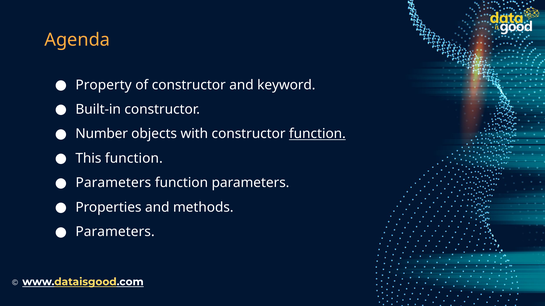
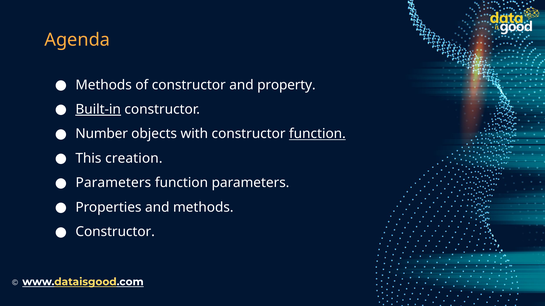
Property at (104, 85): Property -> Methods
keyword: keyword -> property
Built-in underline: none -> present
This function: function -> creation
Parameters at (115, 232): Parameters -> Constructor
